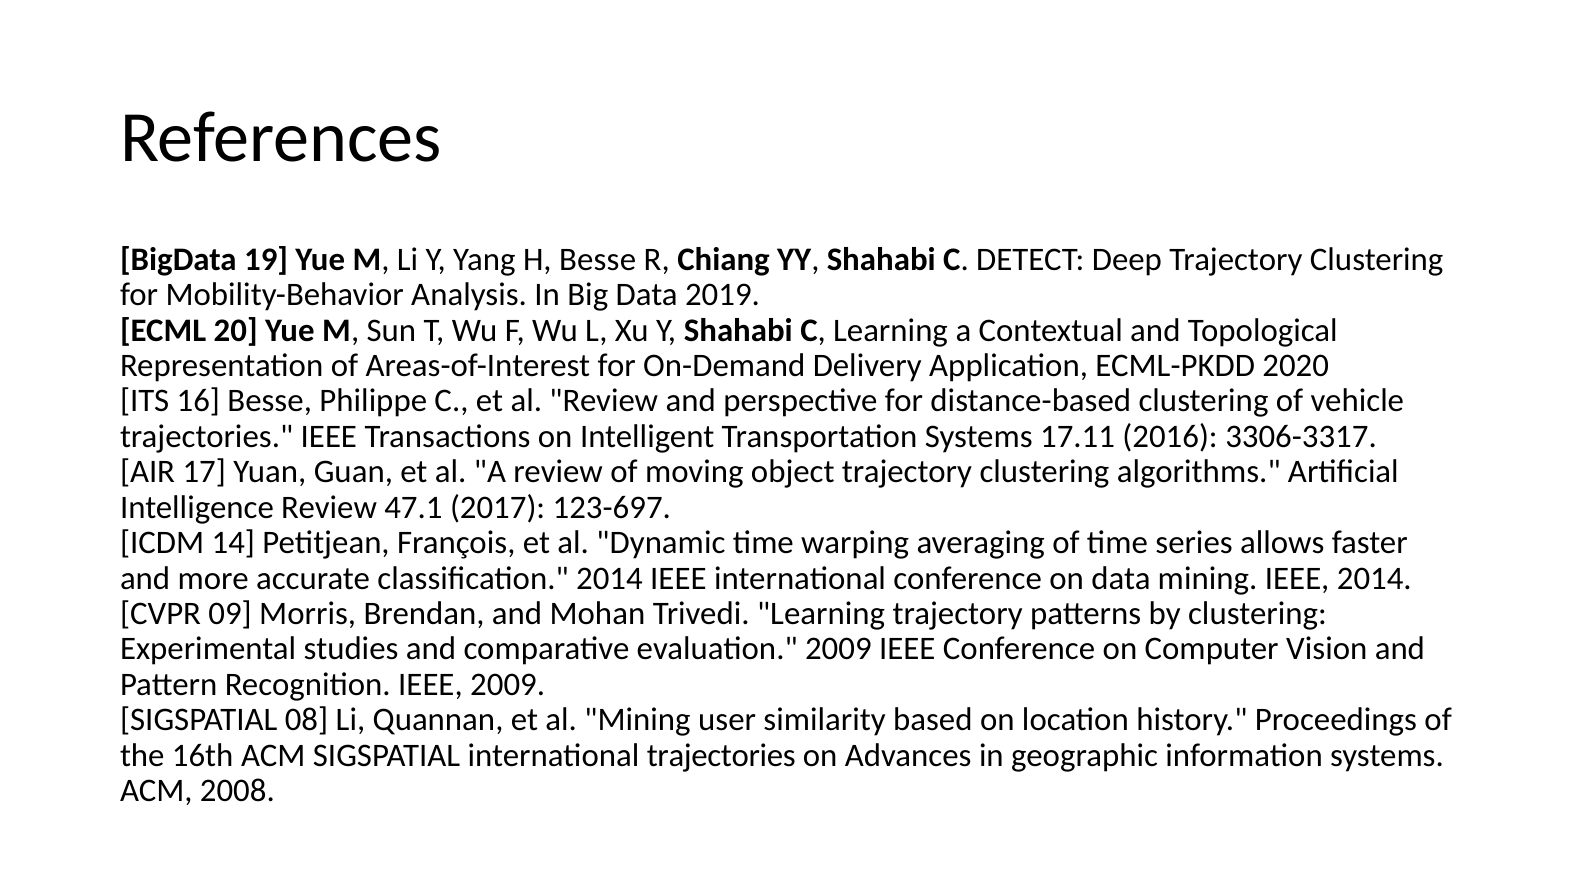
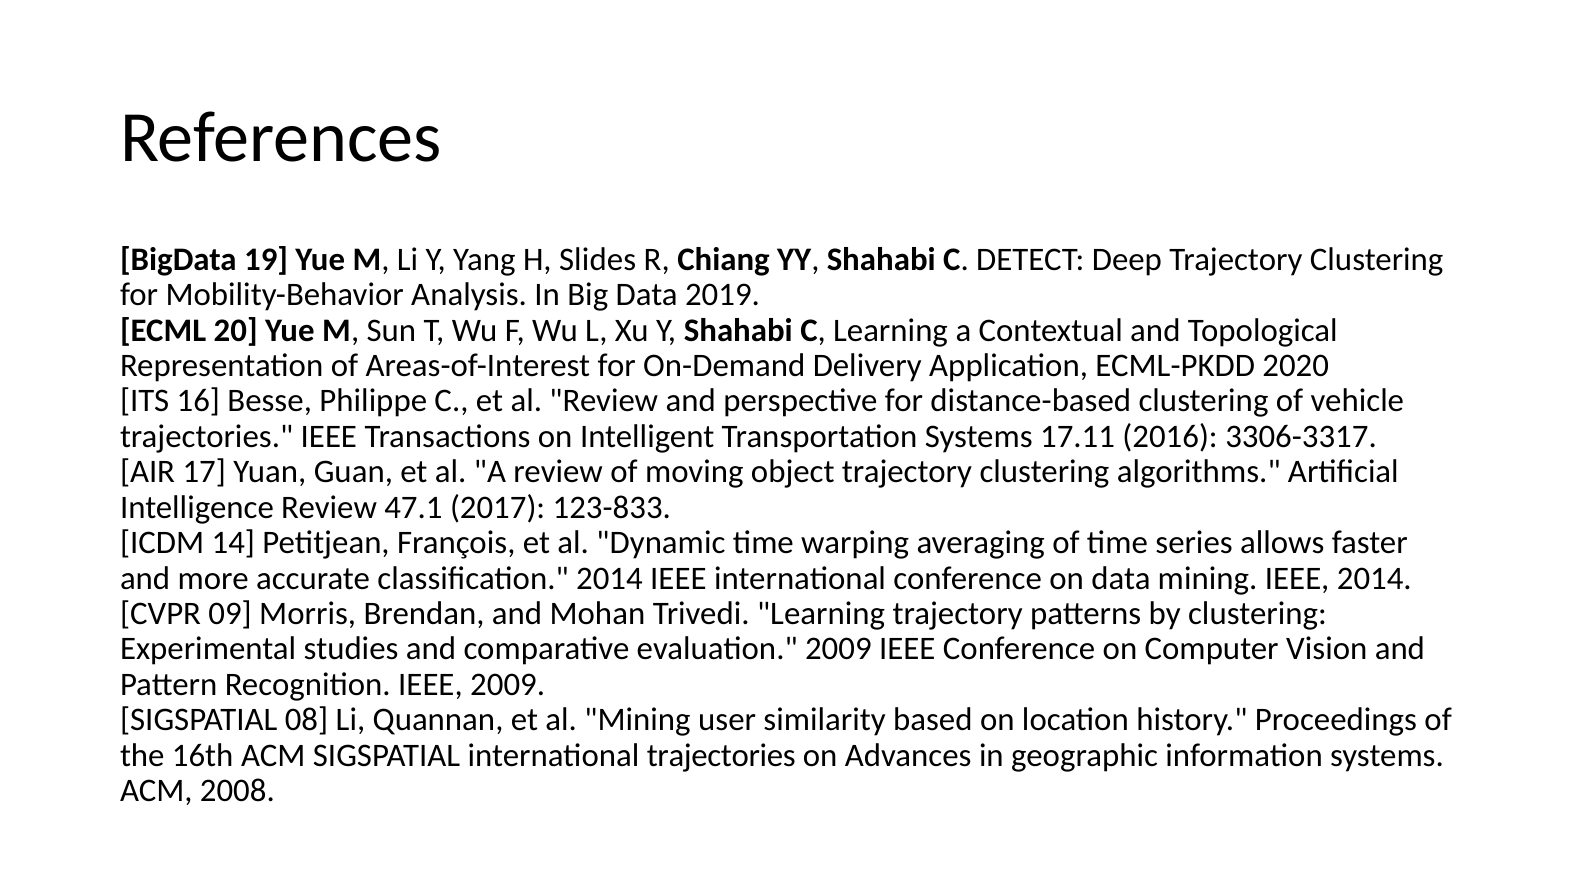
H Besse: Besse -> Slides
123-697: 123-697 -> 123-833
